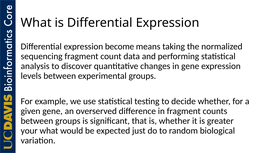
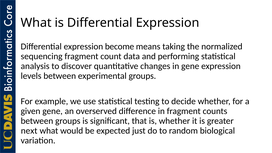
your: your -> next
